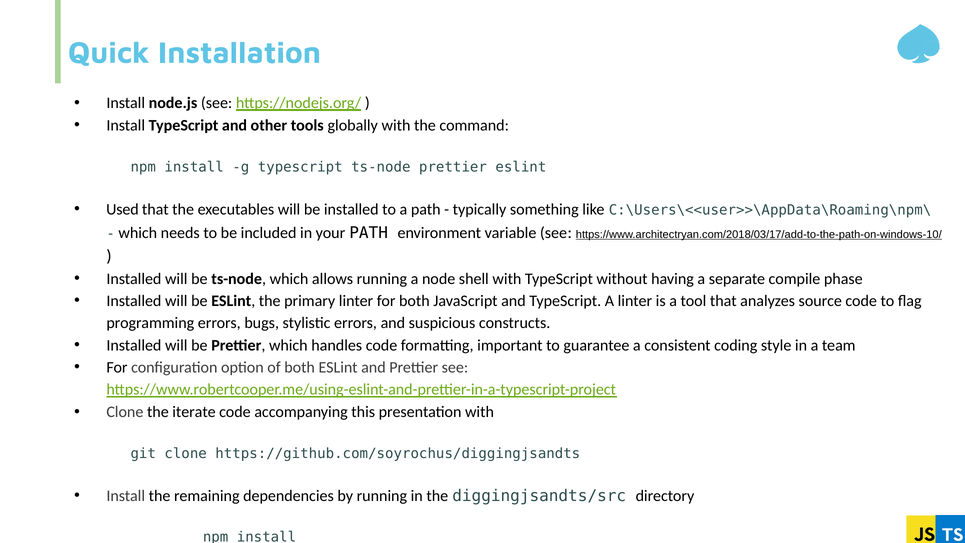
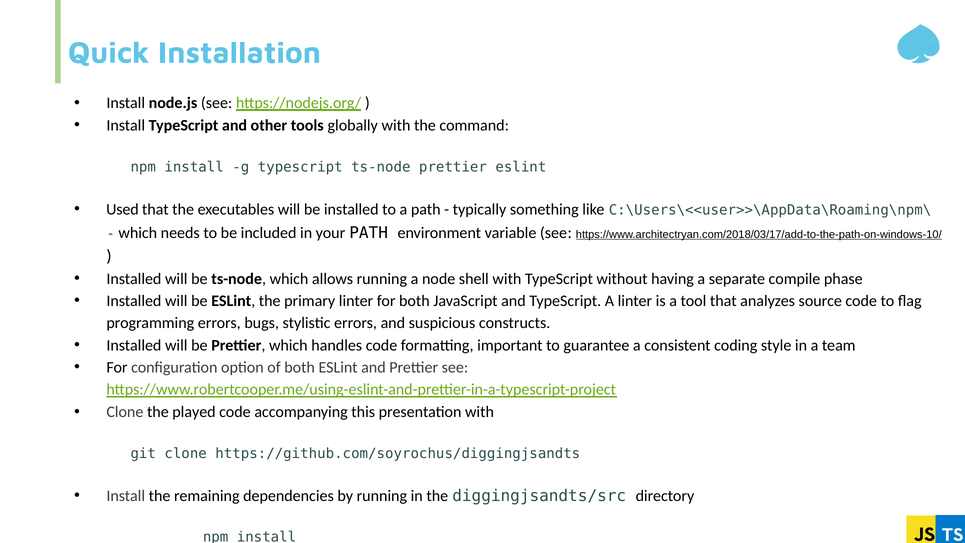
iterate: iterate -> played
